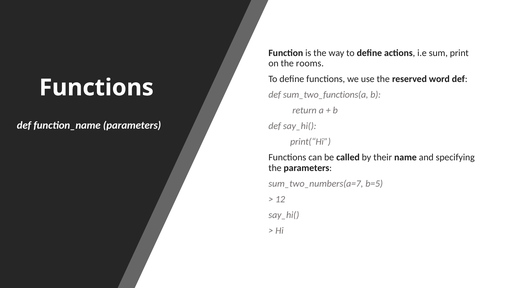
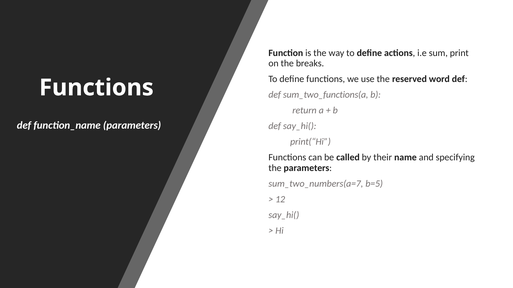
rooms: rooms -> breaks
